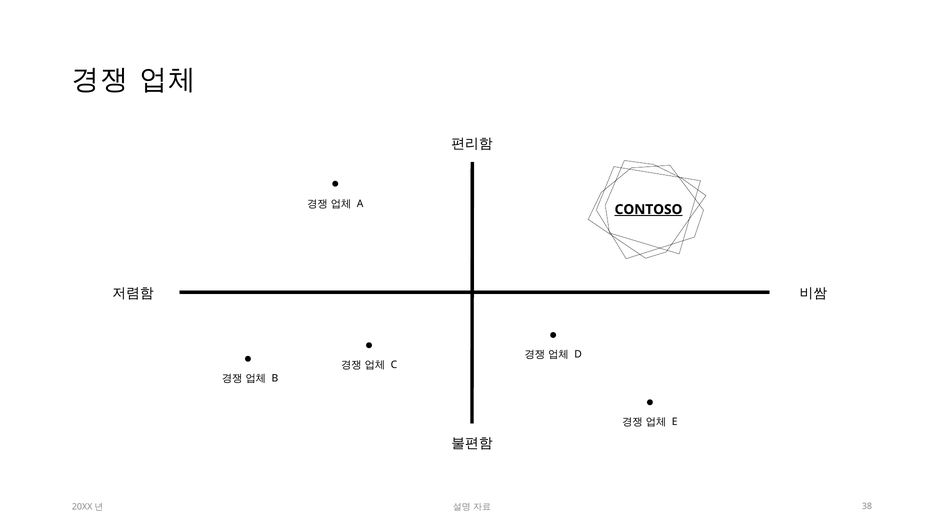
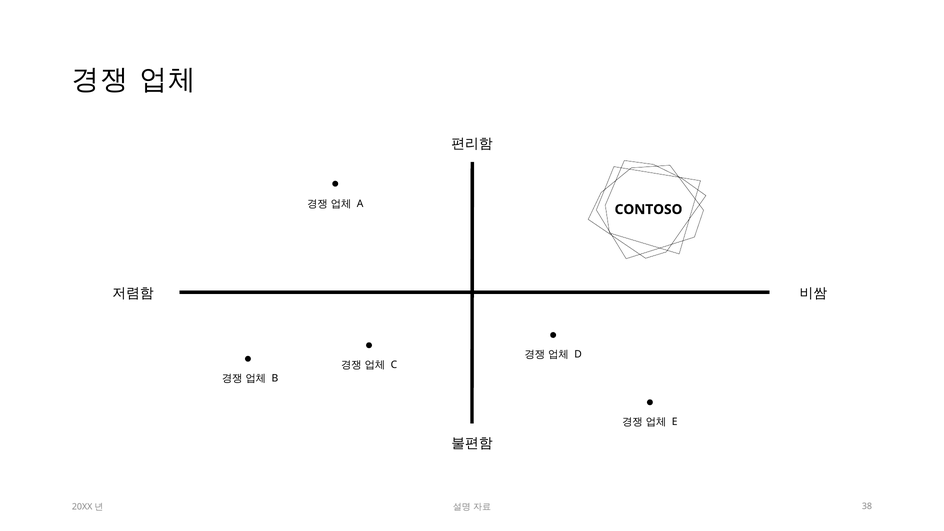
CONTOSO underline: present -> none
